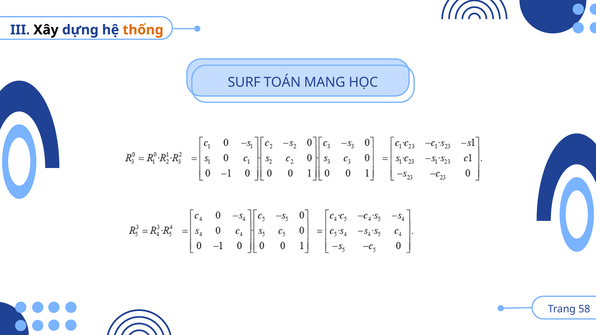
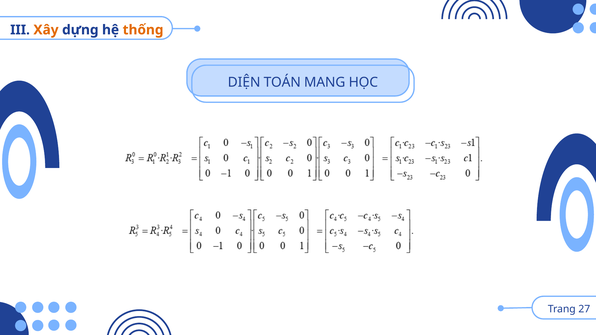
Xây colour: black -> orange
SURF: SURF -> DIỆN
58: 58 -> 27
